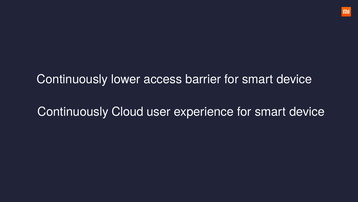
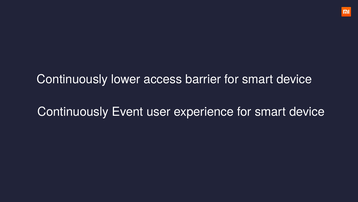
Cloud: Cloud -> Event
